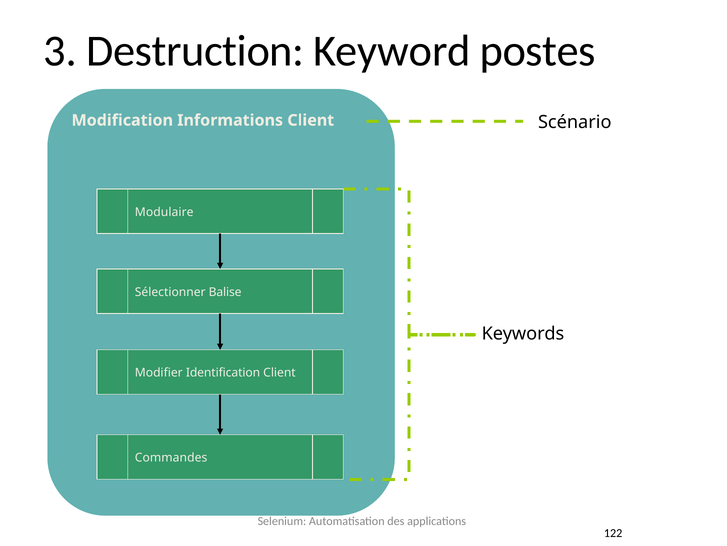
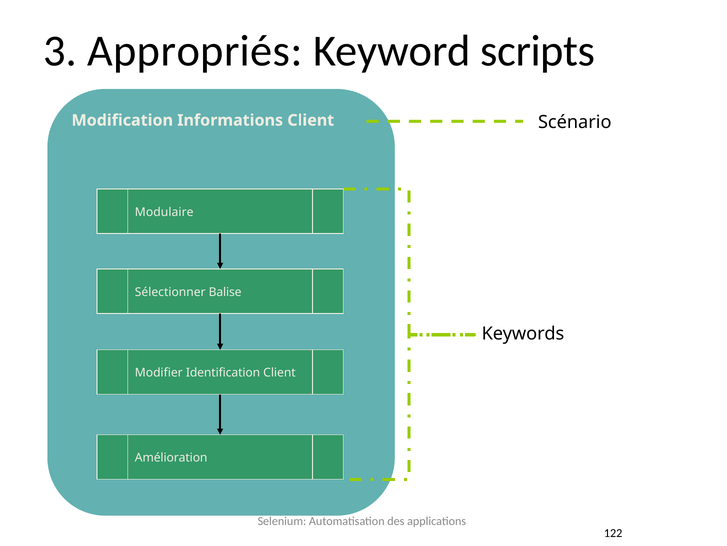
Destruction: Destruction -> Appropriés
postes: postes -> scripts
Commandes: Commandes -> Amélioration
